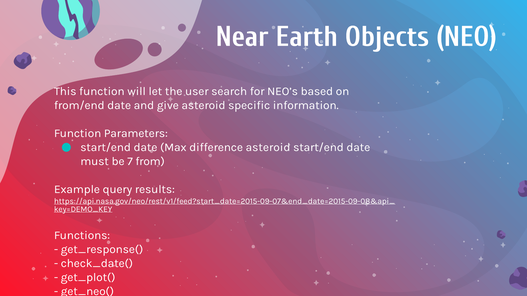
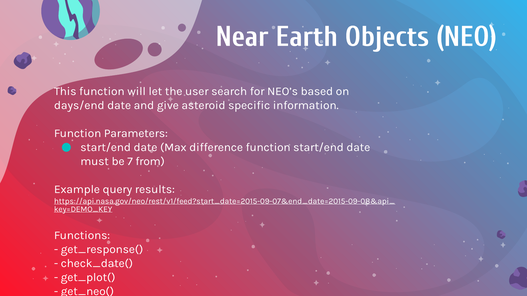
from/end: from/end -> days/end
difference asteroid: asteroid -> function
